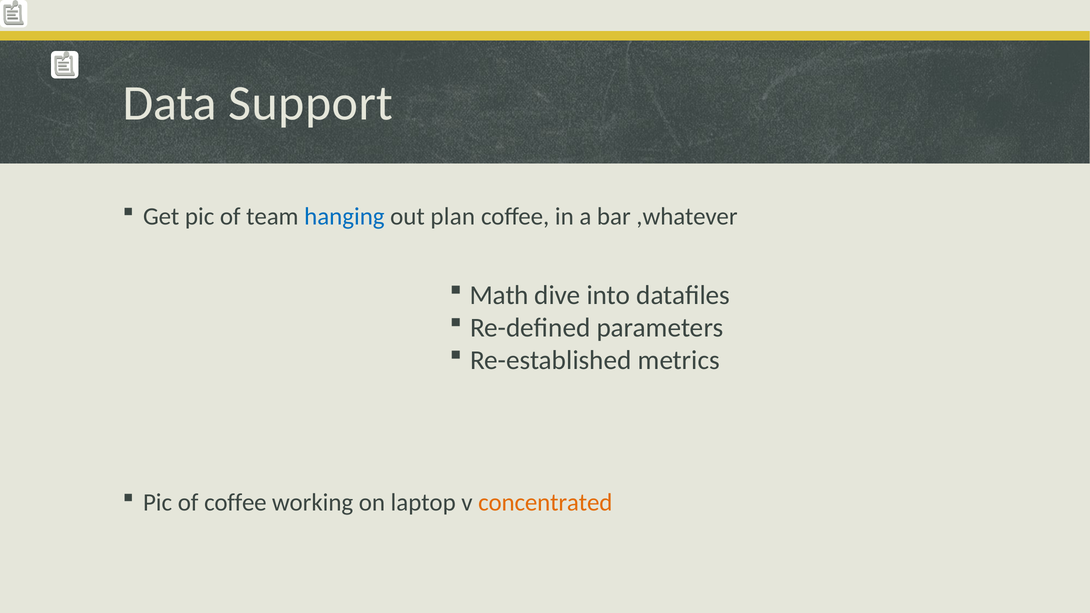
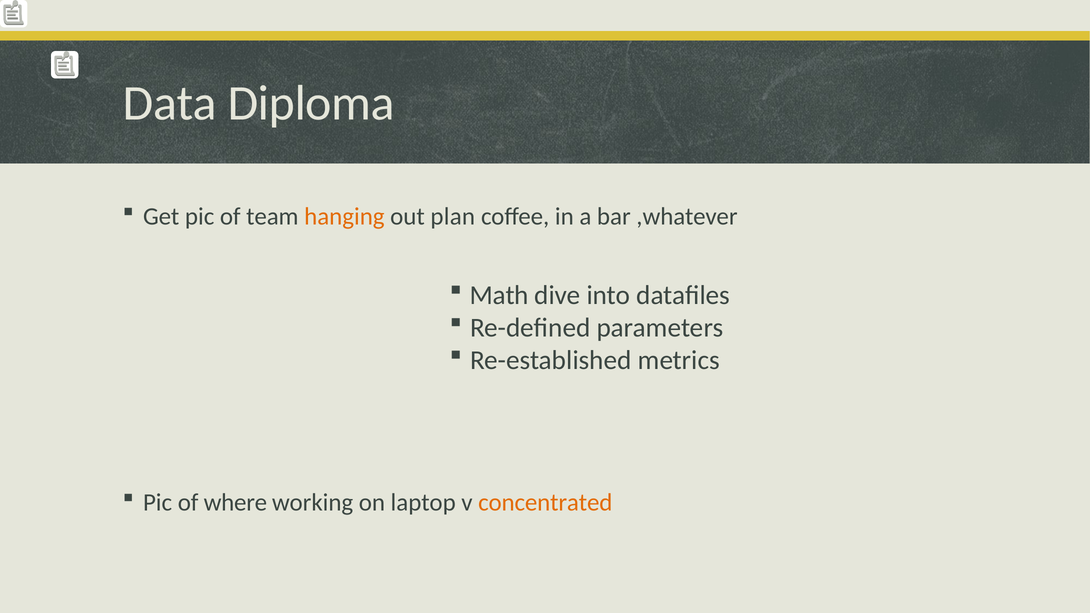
Support: Support -> Diploma
hanging colour: blue -> orange
of coffee: coffee -> where
